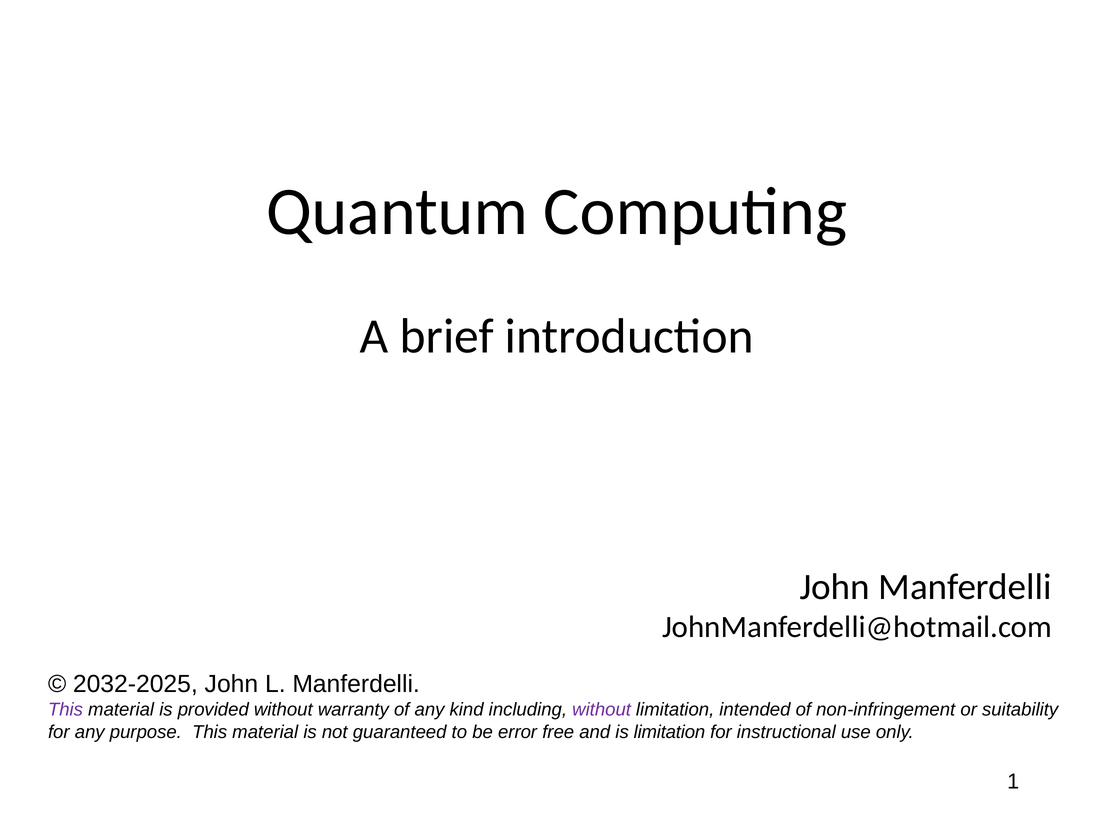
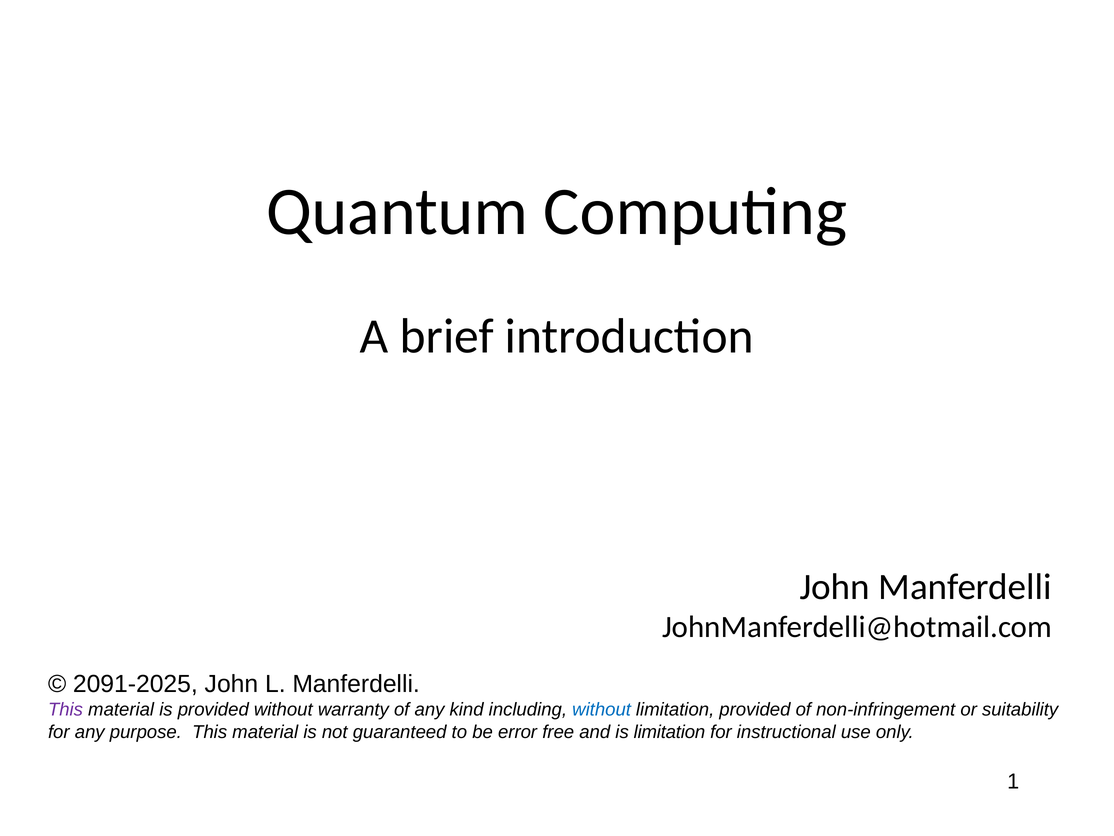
2032-2025: 2032-2025 -> 2091-2025
without at (602, 709) colour: purple -> blue
limitation intended: intended -> provided
